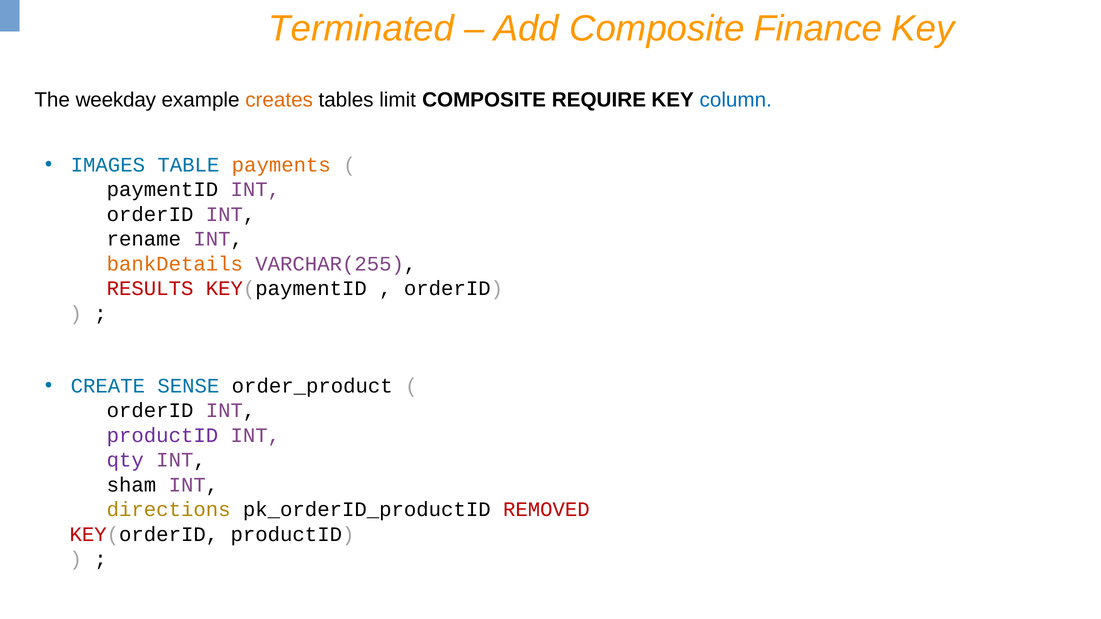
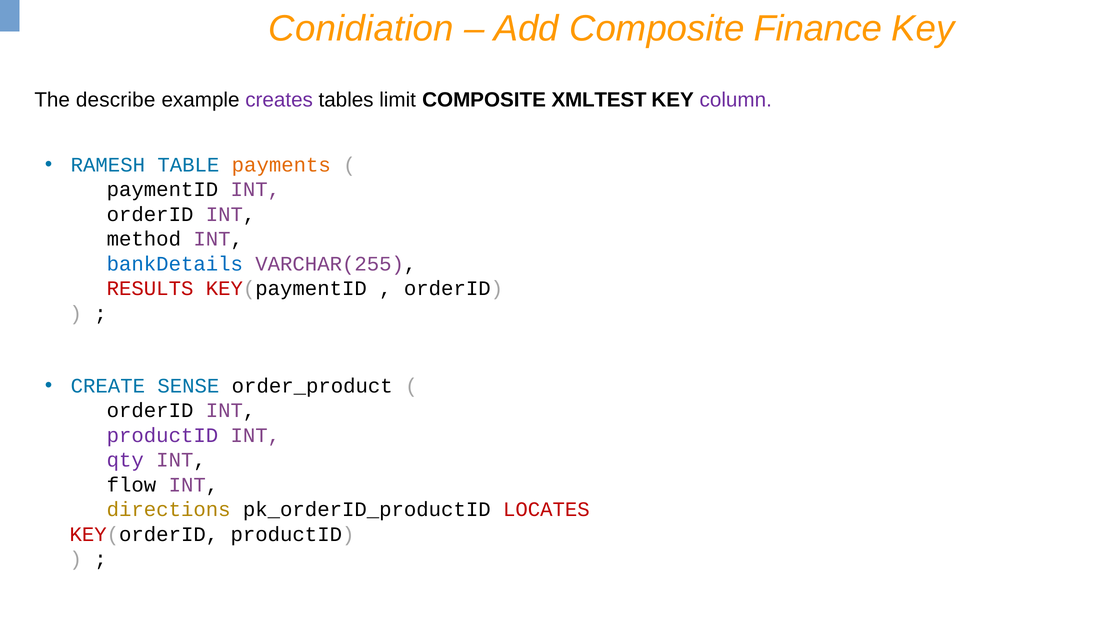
Terminated: Terminated -> Conidiation
weekday: weekday -> describe
creates colour: orange -> purple
REQUIRE: REQUIRE -> XMLTEST
column colour: blue -> purple
IMAGES: IMAGES -> RAMESH
rename: rename -> method
bankDetails colour: orange -> blue
sham: sham -> flow
REMOVED: REMOVED -> LOCATES
